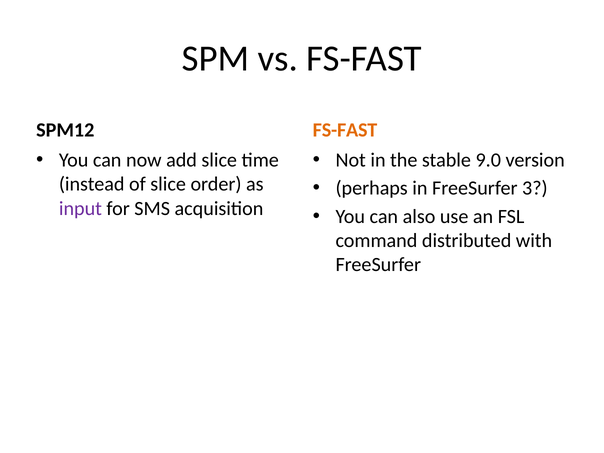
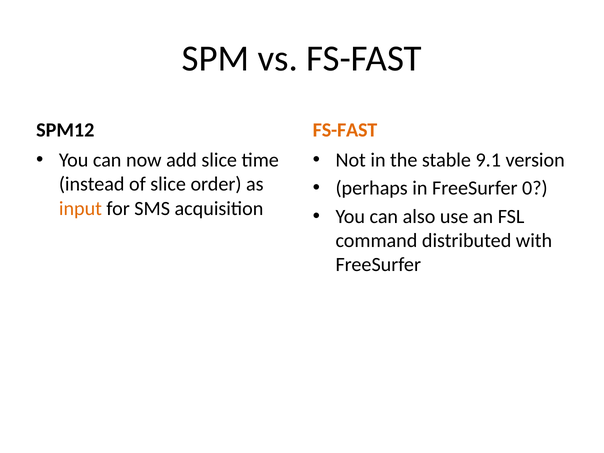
9.0: 9.0 -> 9.1
3: 3 -> 0
input colour: purple -> orange
